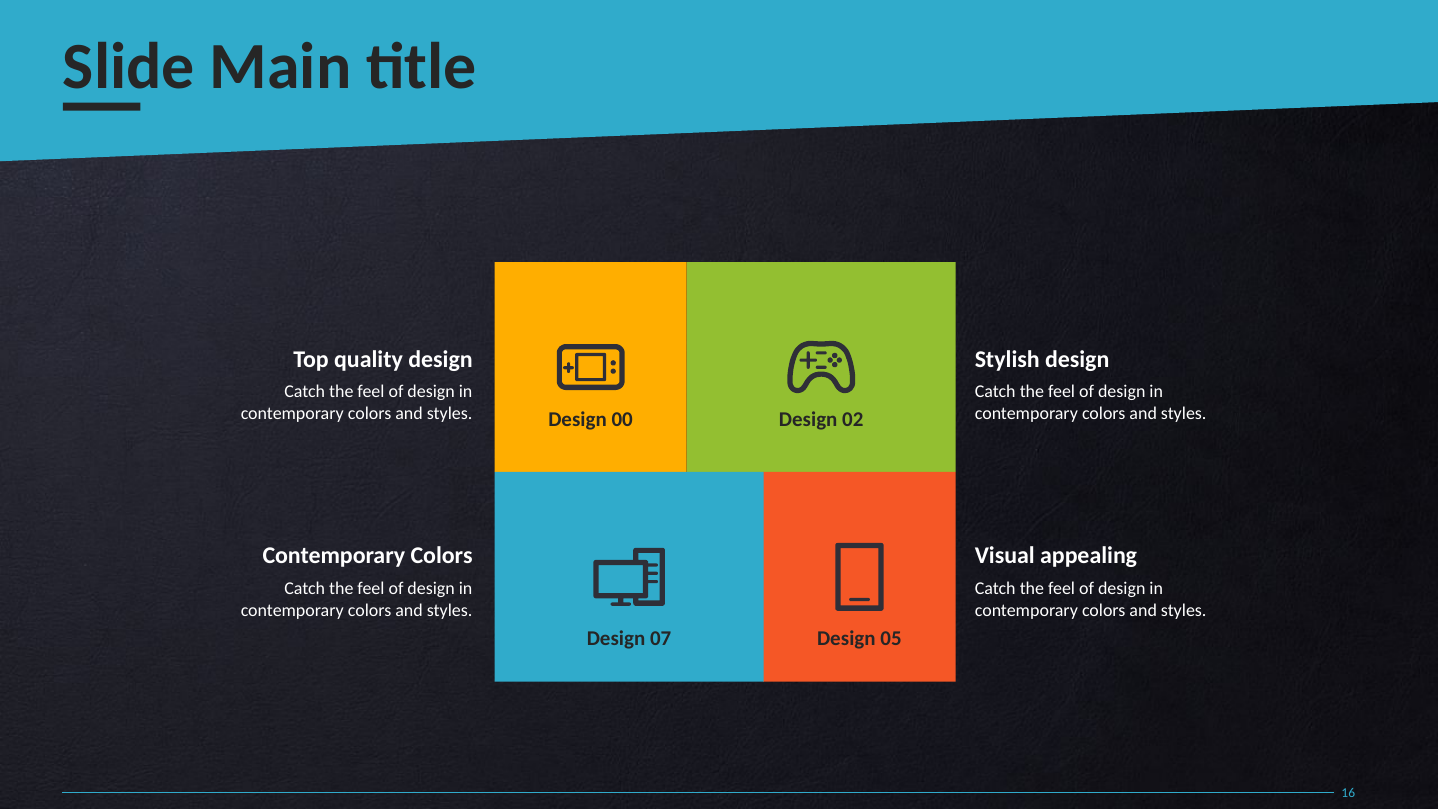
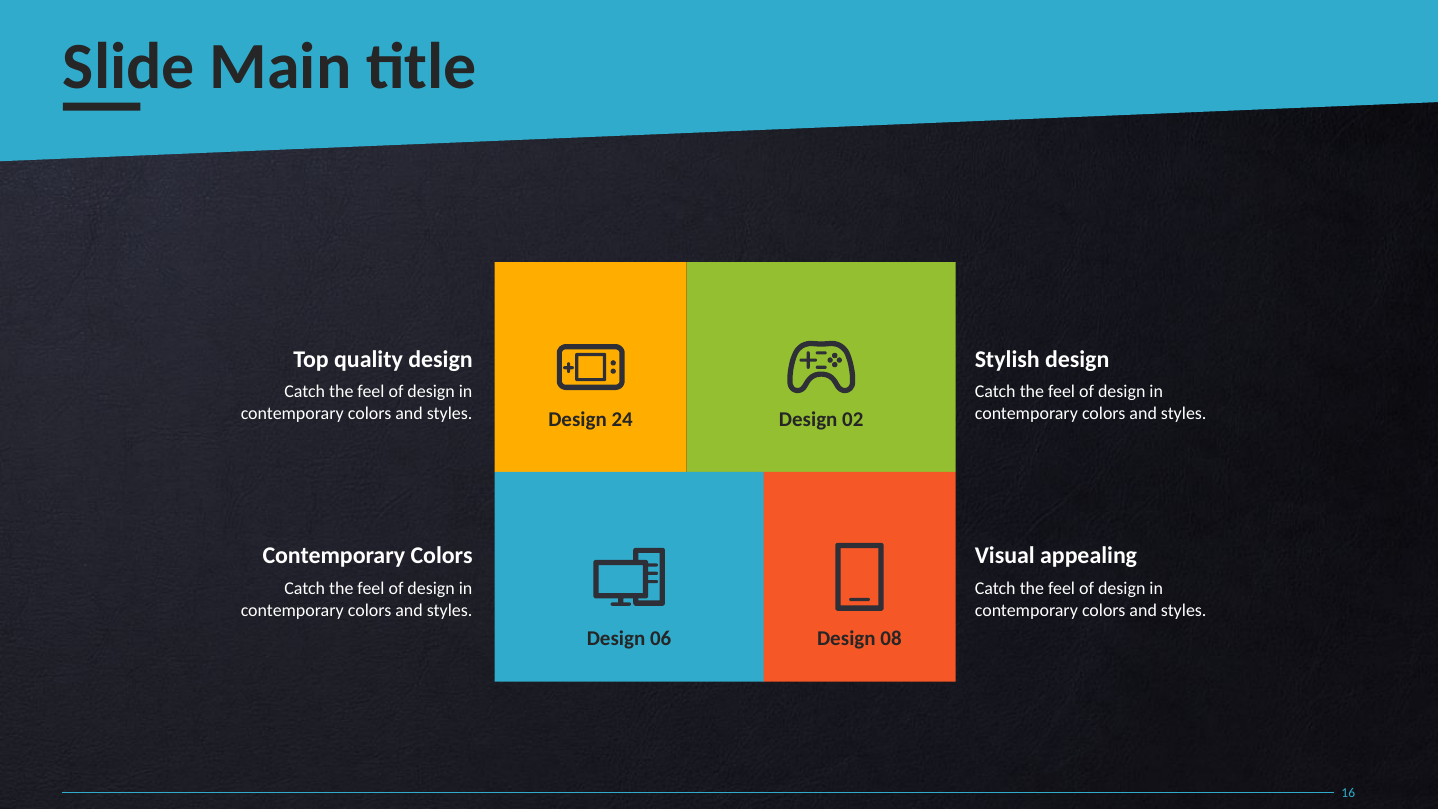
00: 00 -> 24
07: 07 -> 06
05: 05 -> 08
